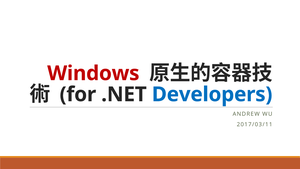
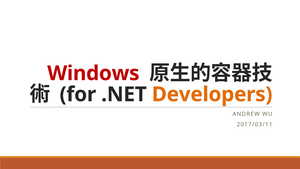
Developers colour: blue -> orange
